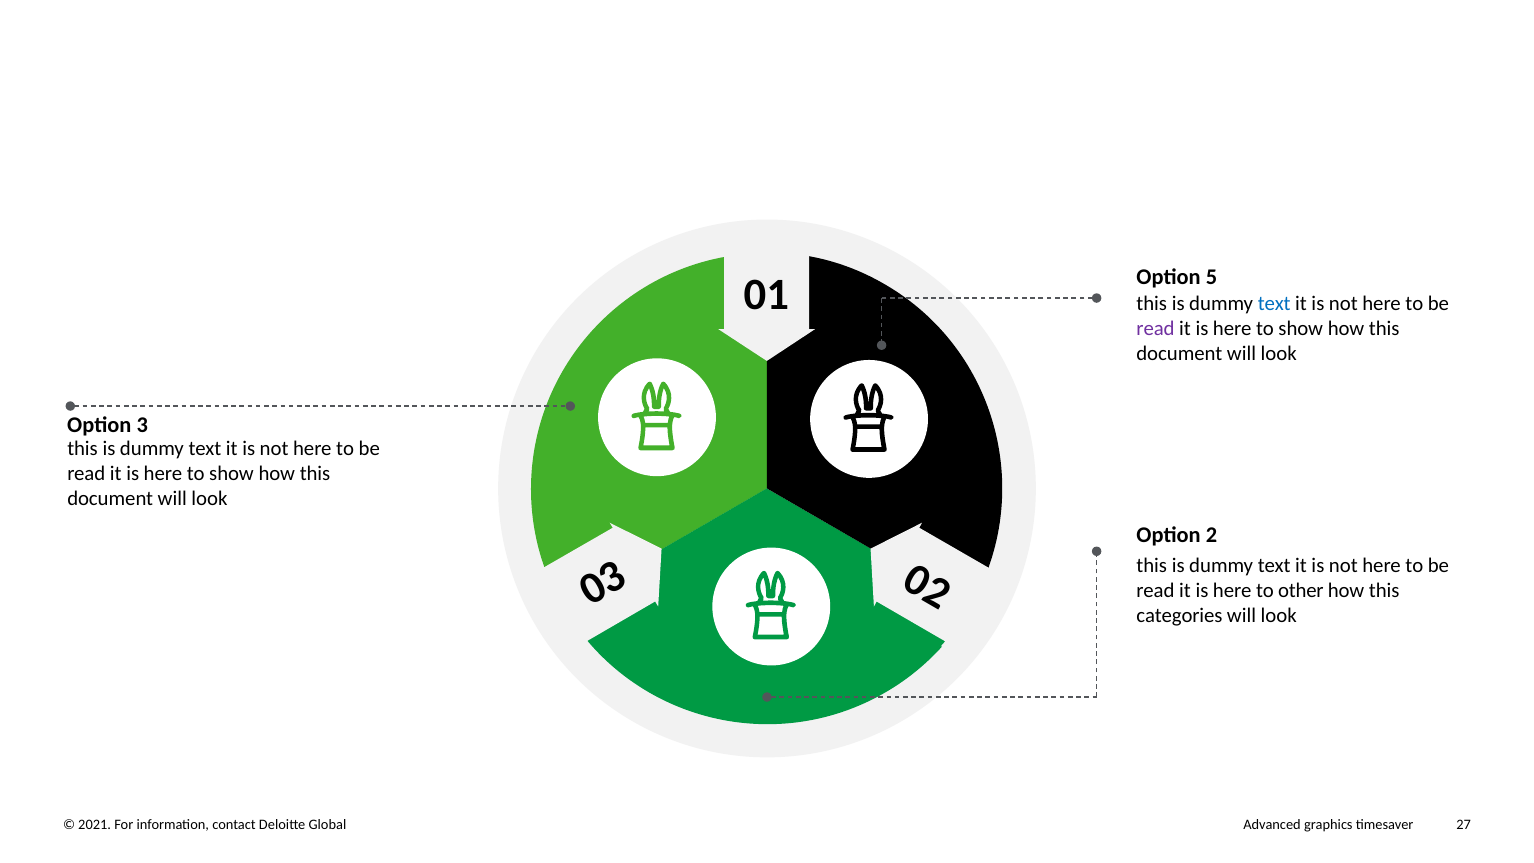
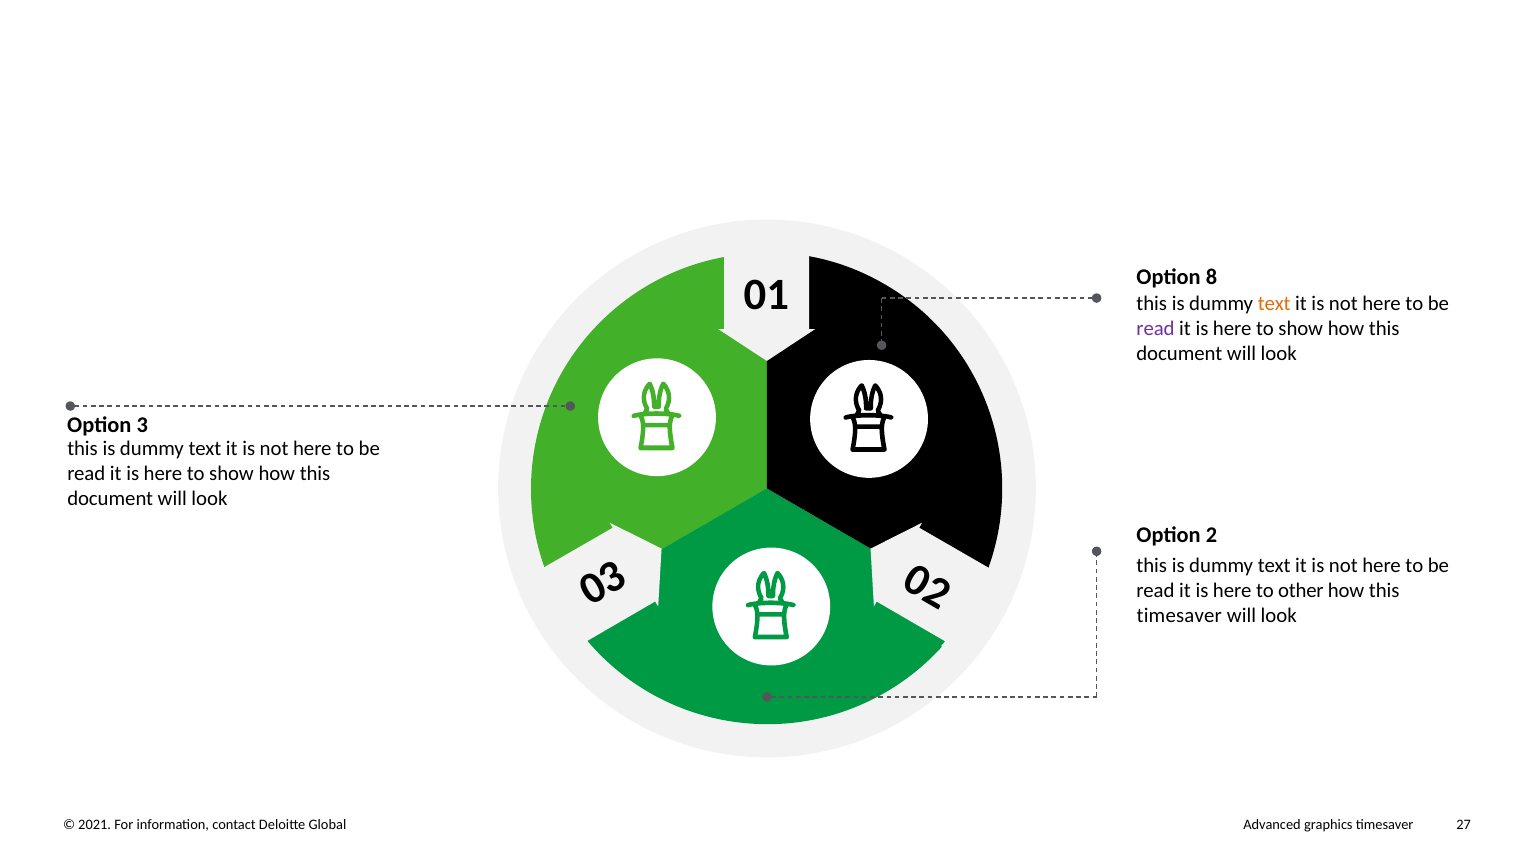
5: 5 -> 8
text at (1274, 303) colour: blue -> orange
categories at (1179, 615): categories -> timesaver
